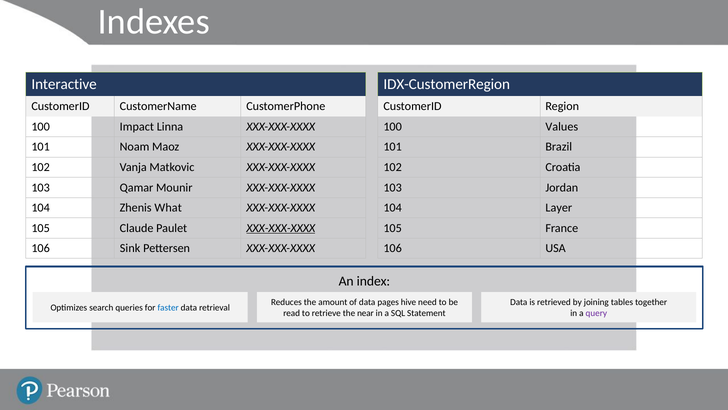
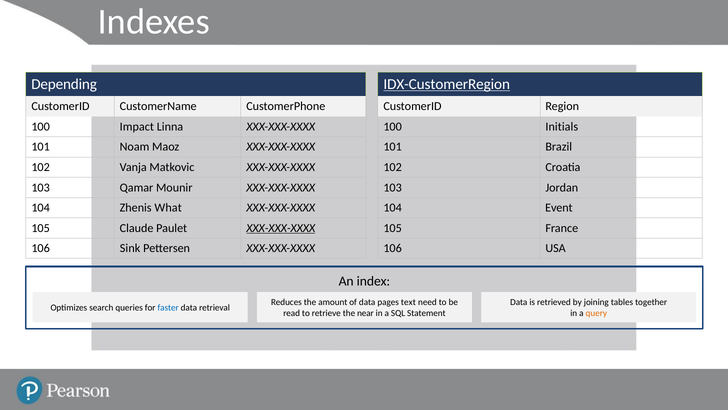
Interactive: Interactive -> Depending
IDX-CustomerRegion underline: none -> present
Values: Values -> Initials
Layer: Layer -> Event
hive: hive -> text
query colour: purple -> orange
